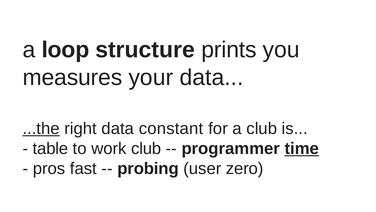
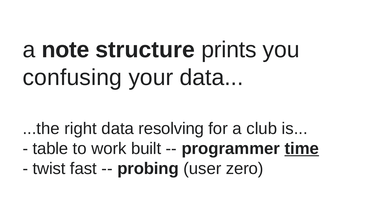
loop: loop -> note
measures: measures -> confusing
...the underline: present -> none
constant: constant -> resolving
work club: club -> built
pros: pros -> twist
